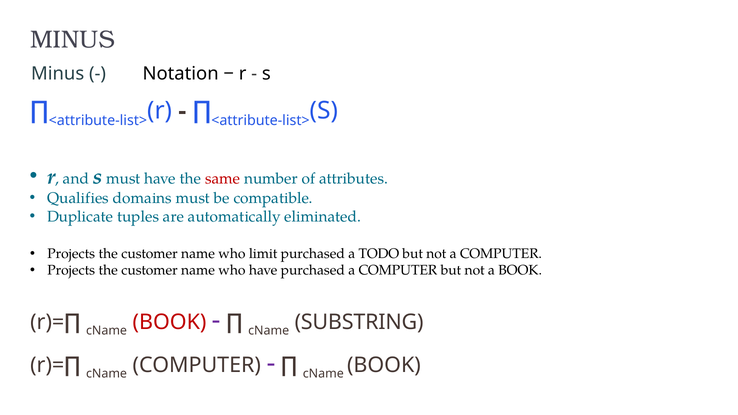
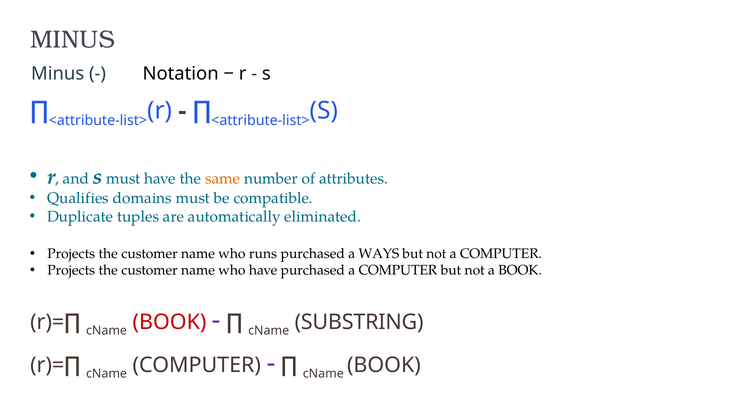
same colour: red -> orange
limit: limit -> runs
TODO: TODO -> WAYS
